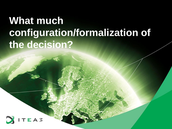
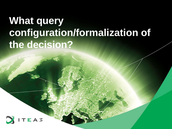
much: much -> query
